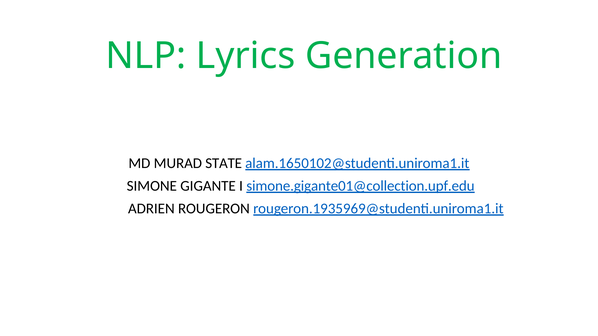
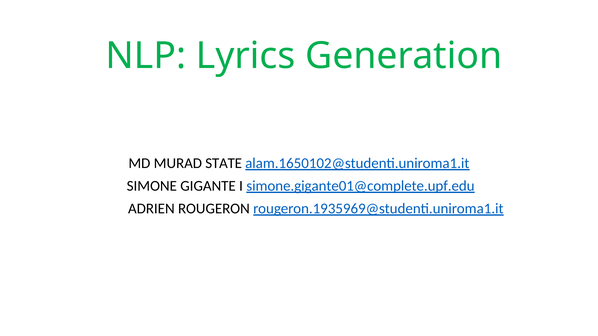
simone.gigante01@collection.upf.edu: simone.gigante01@collection.upf.edu -> simone.gigante01@complete.upf.edu
